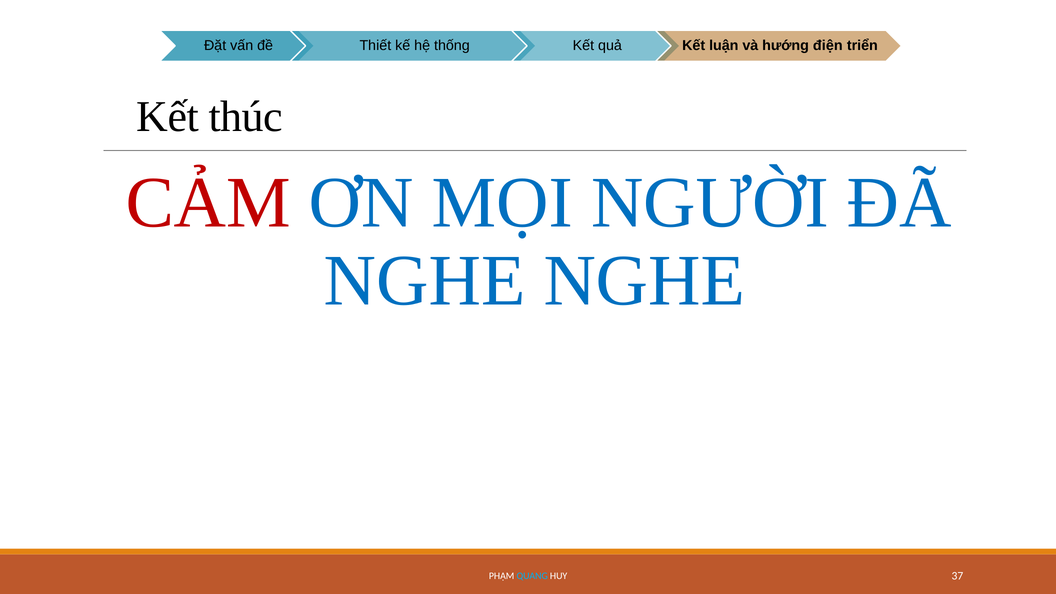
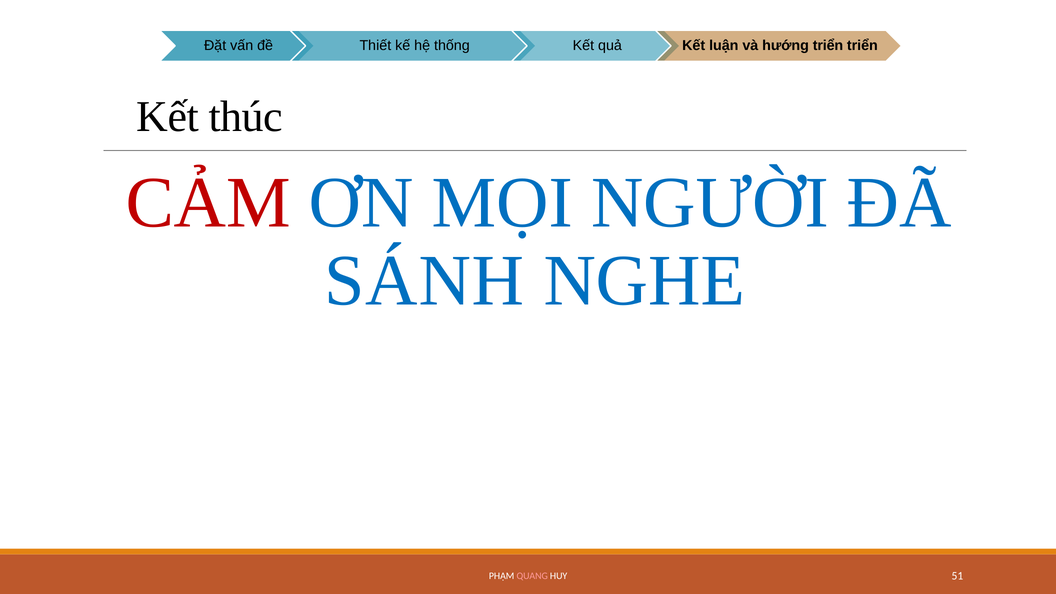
điện at (828, 46): điện -> triển
NGHE at (425, 281): NGHE -> SÁNH
QUANG colour: light blue -> pink
37: 37 -> 51
